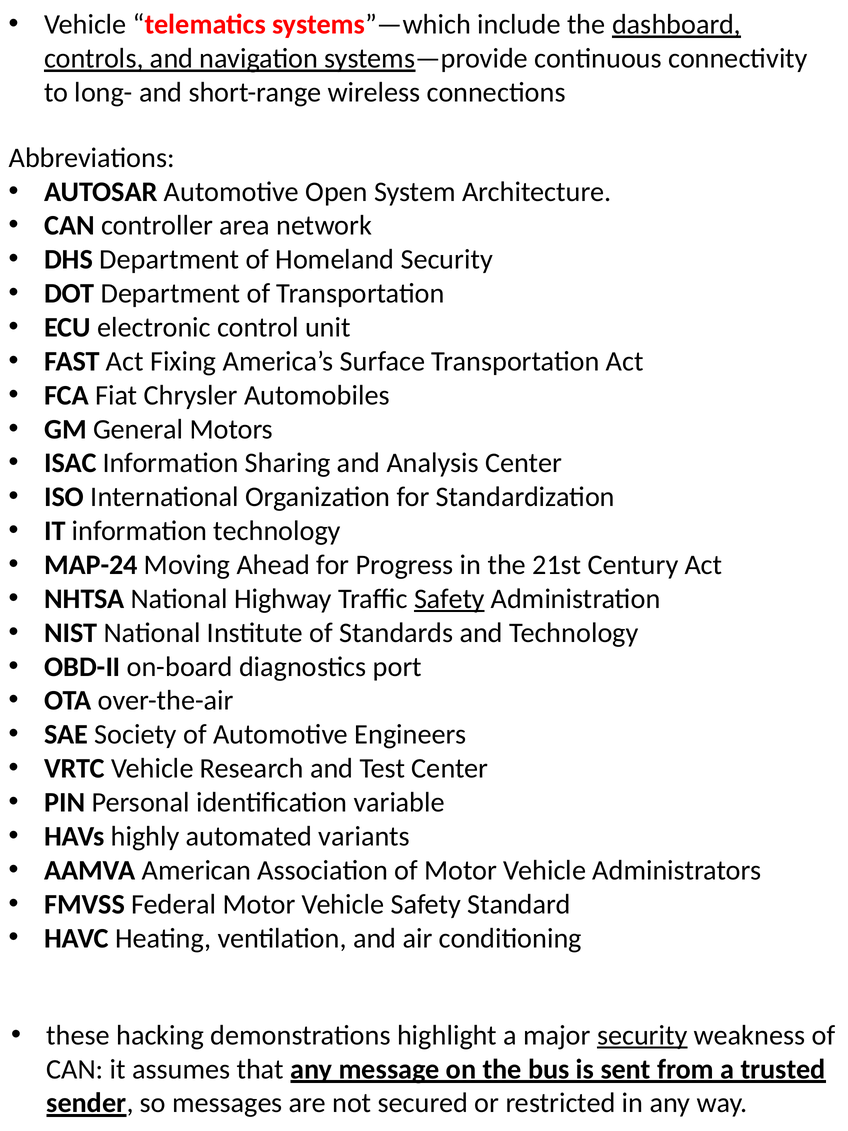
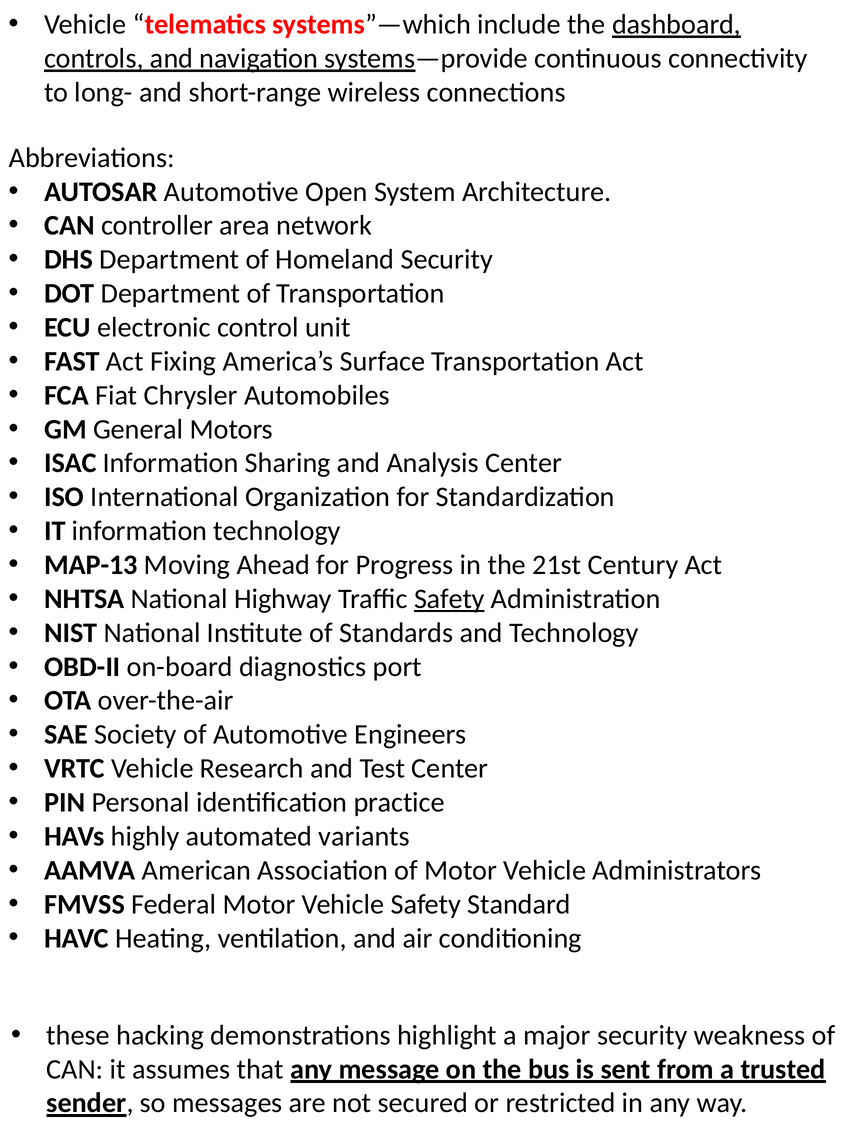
MAP-24: MAP-24 -> MAP-13
variable: variable -> practice
security at (642, 1035) underline: present -> none
